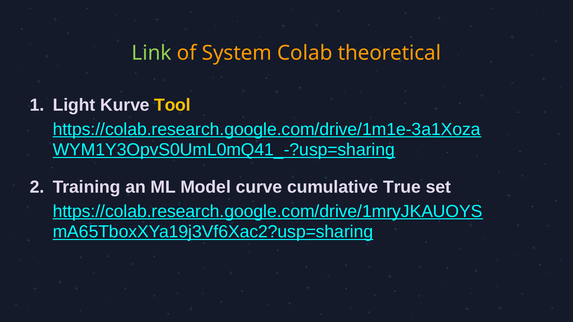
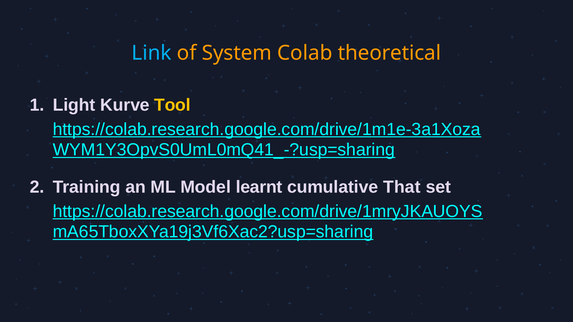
Link colour: light green -> light blue
curve: curve -> learnt
True: True -> That
